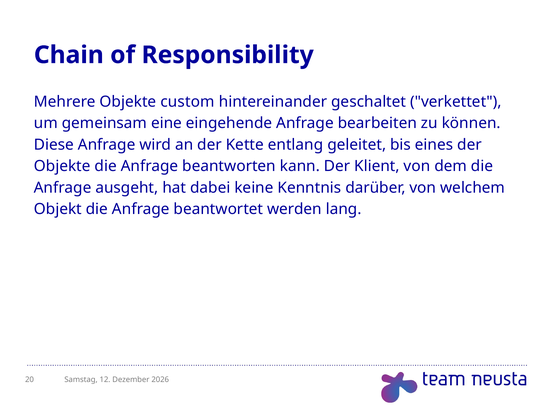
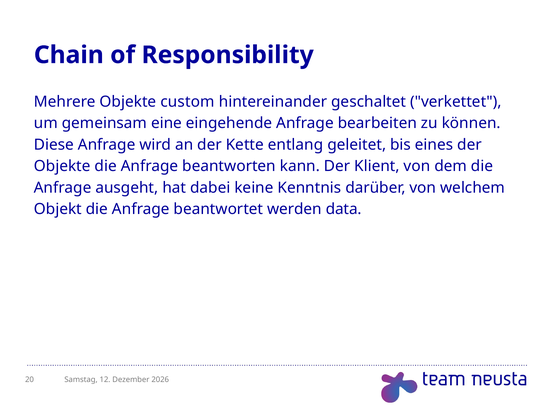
lang: lang -> data
